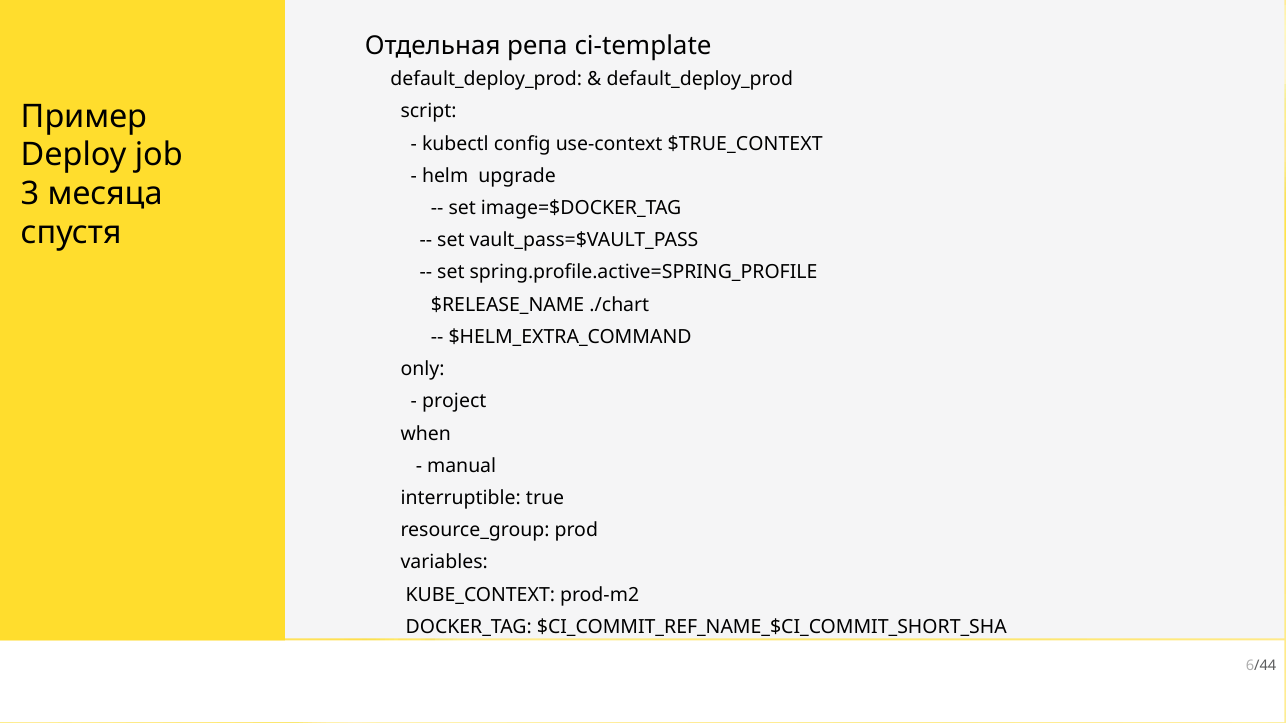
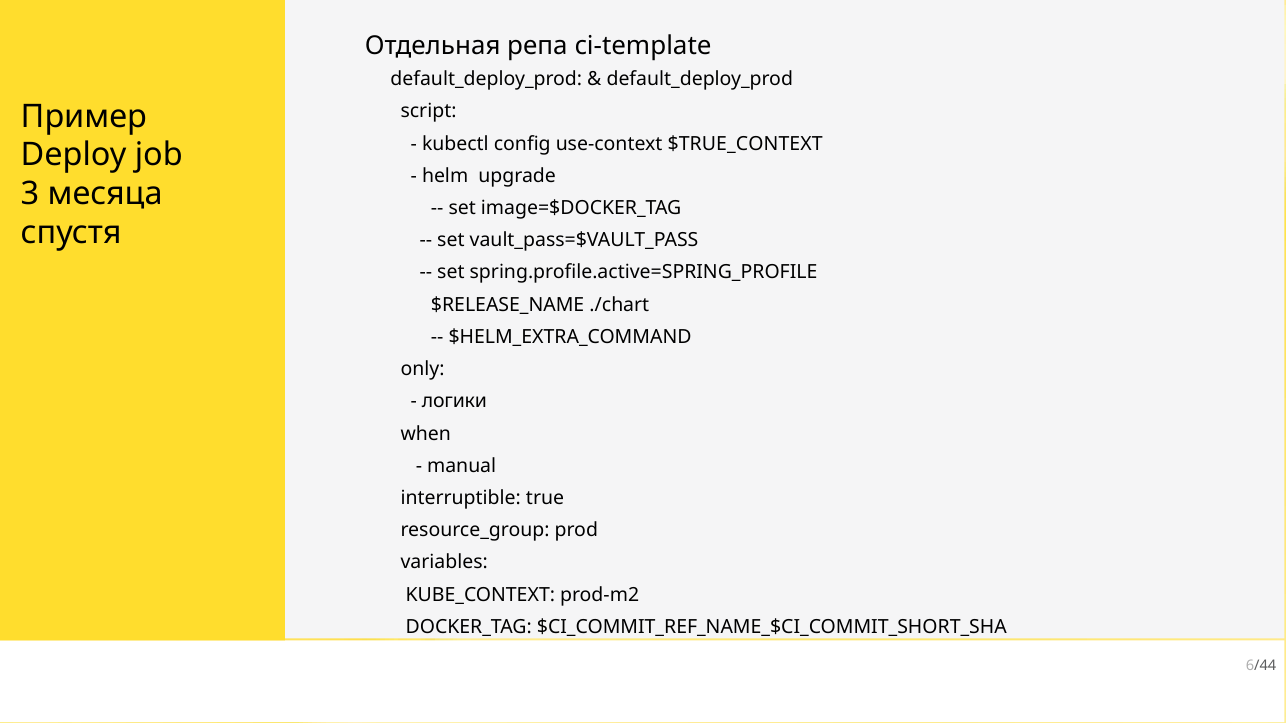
project: project -> логики
